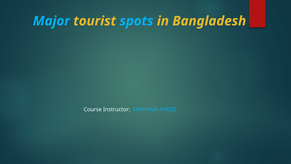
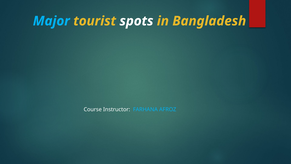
spots colour: light blue -> white
